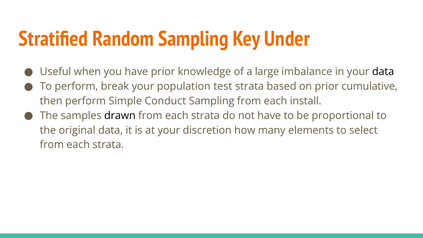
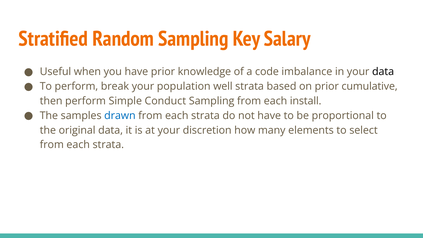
Under: Under -> Salary
large: large -> code
test: test -> well
drawn colour: black -> blue
